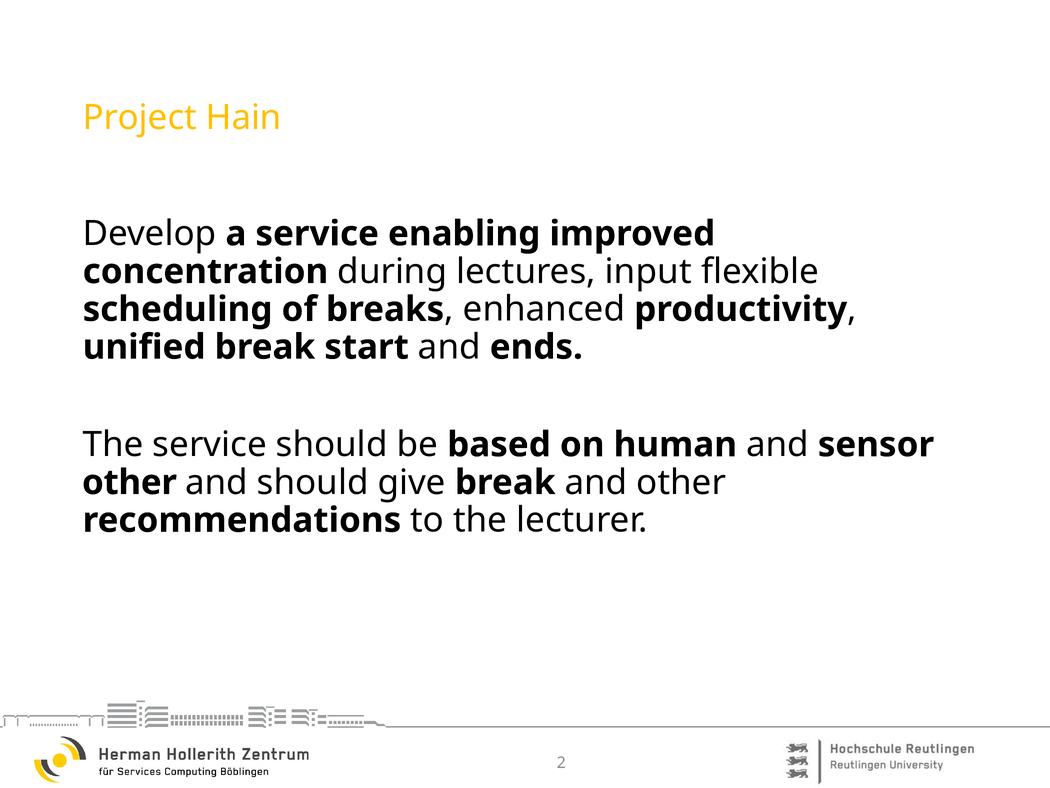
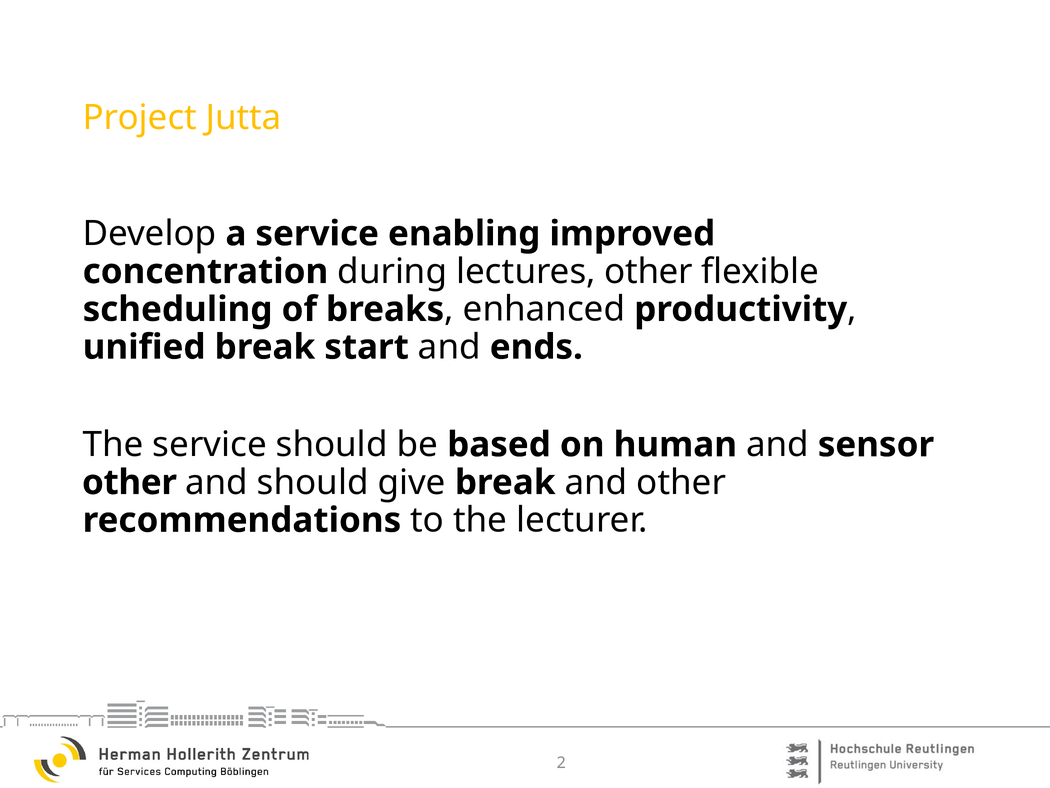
Hain: Hain -> Jutta
lectures input: input -> other
